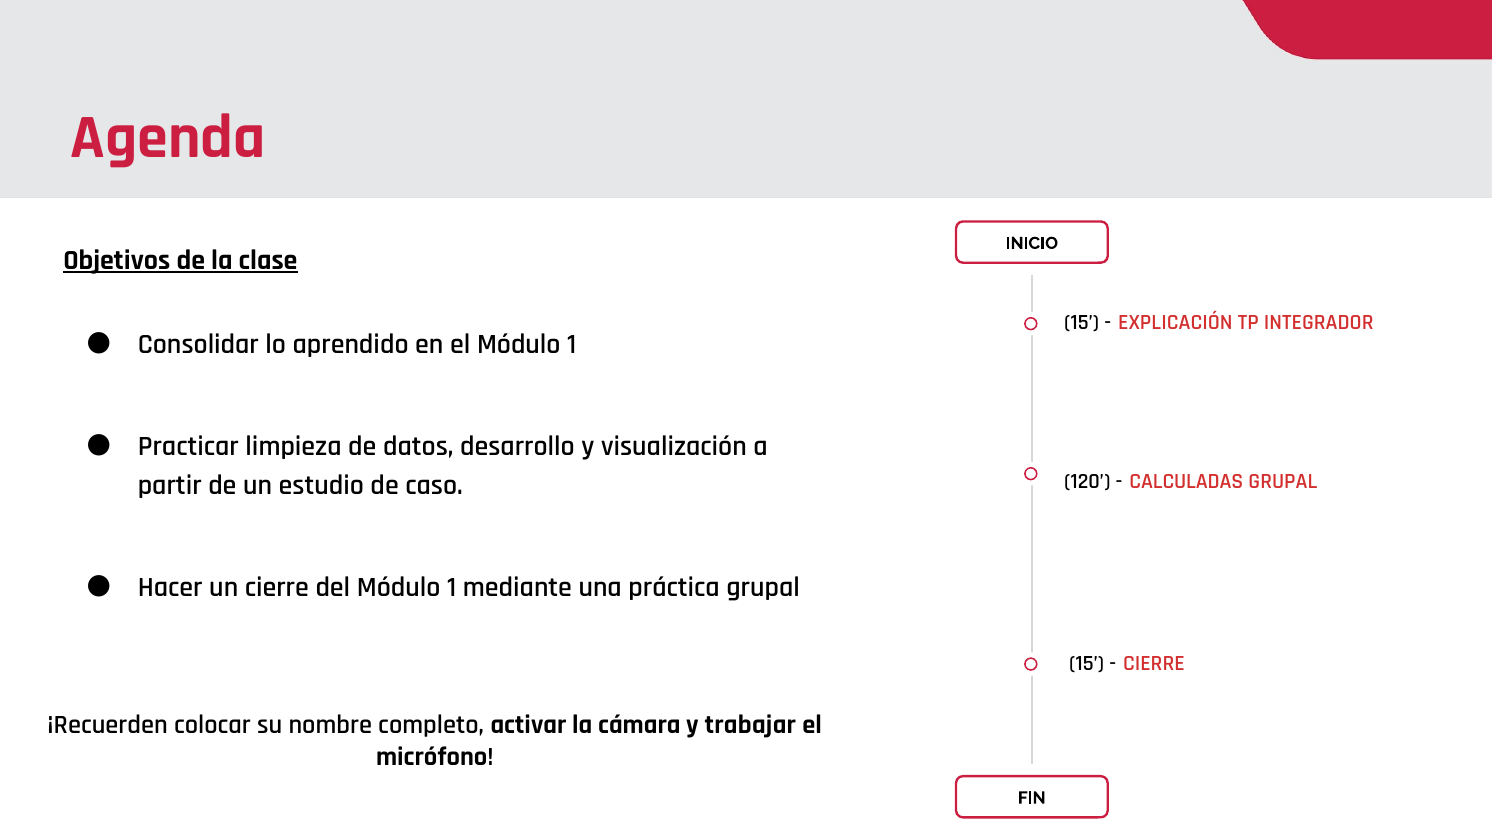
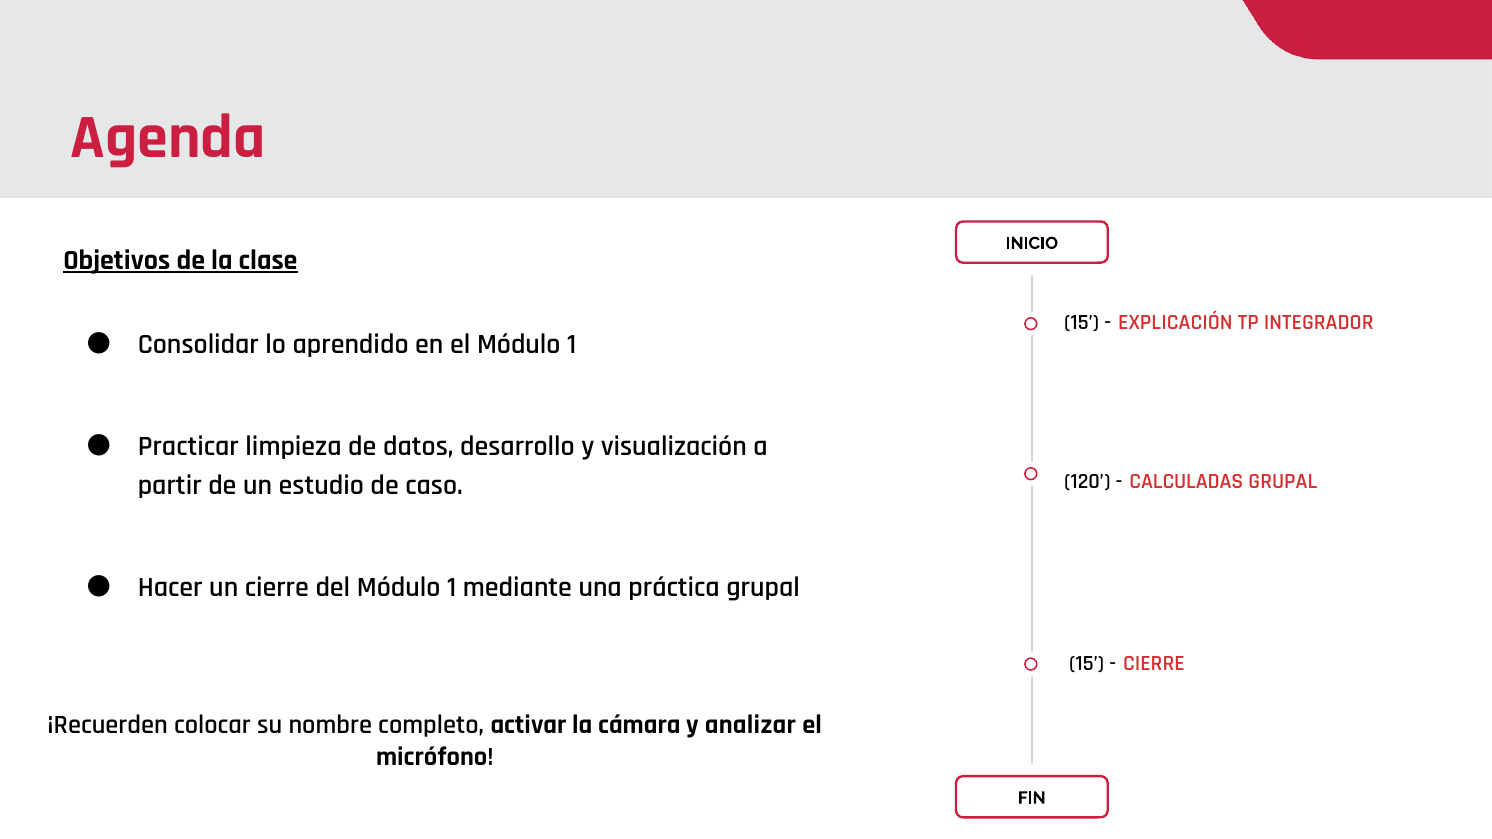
trabajar: trabajar -> analizar
